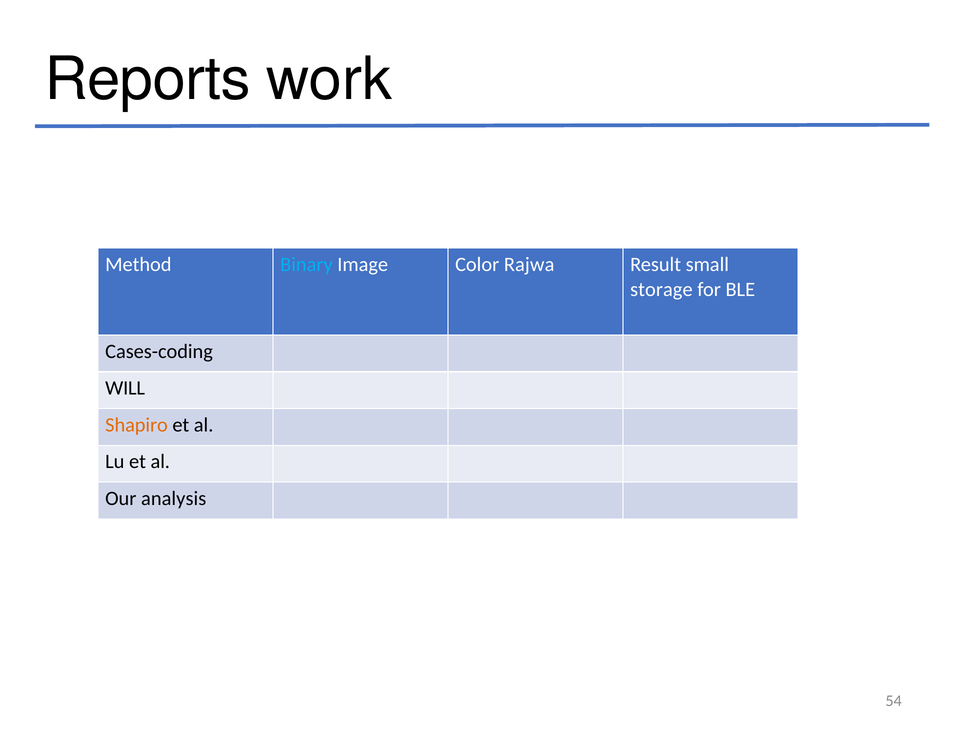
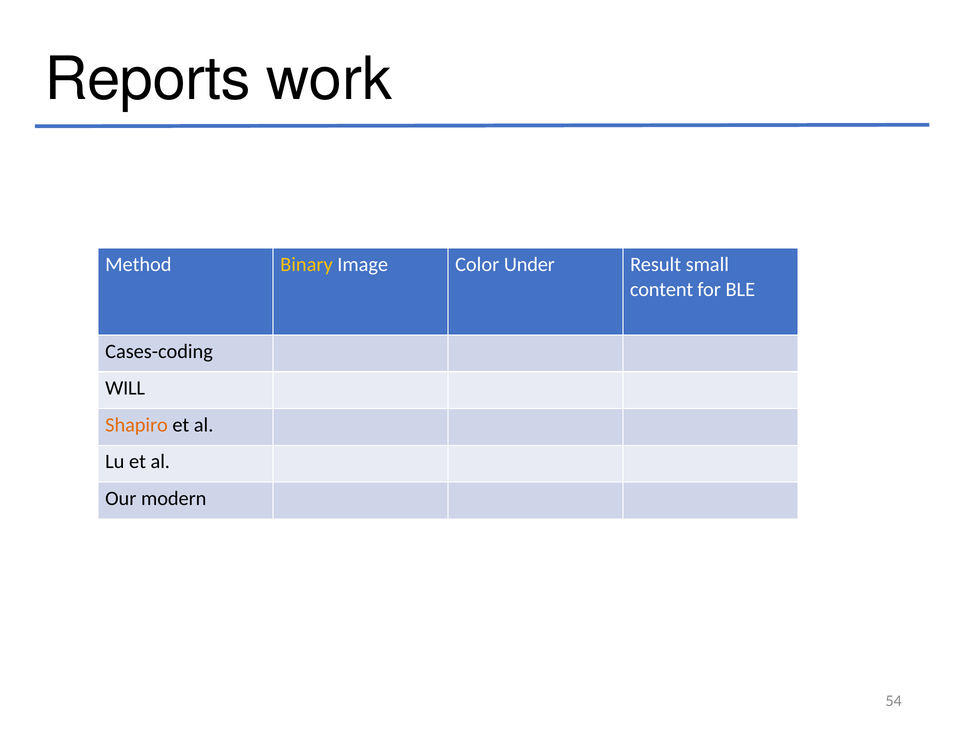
Binary colour: light blue -> yellow
Rajwa: Rajwa -> Under
storage: storage -> content
analysis: analysis -> modern
